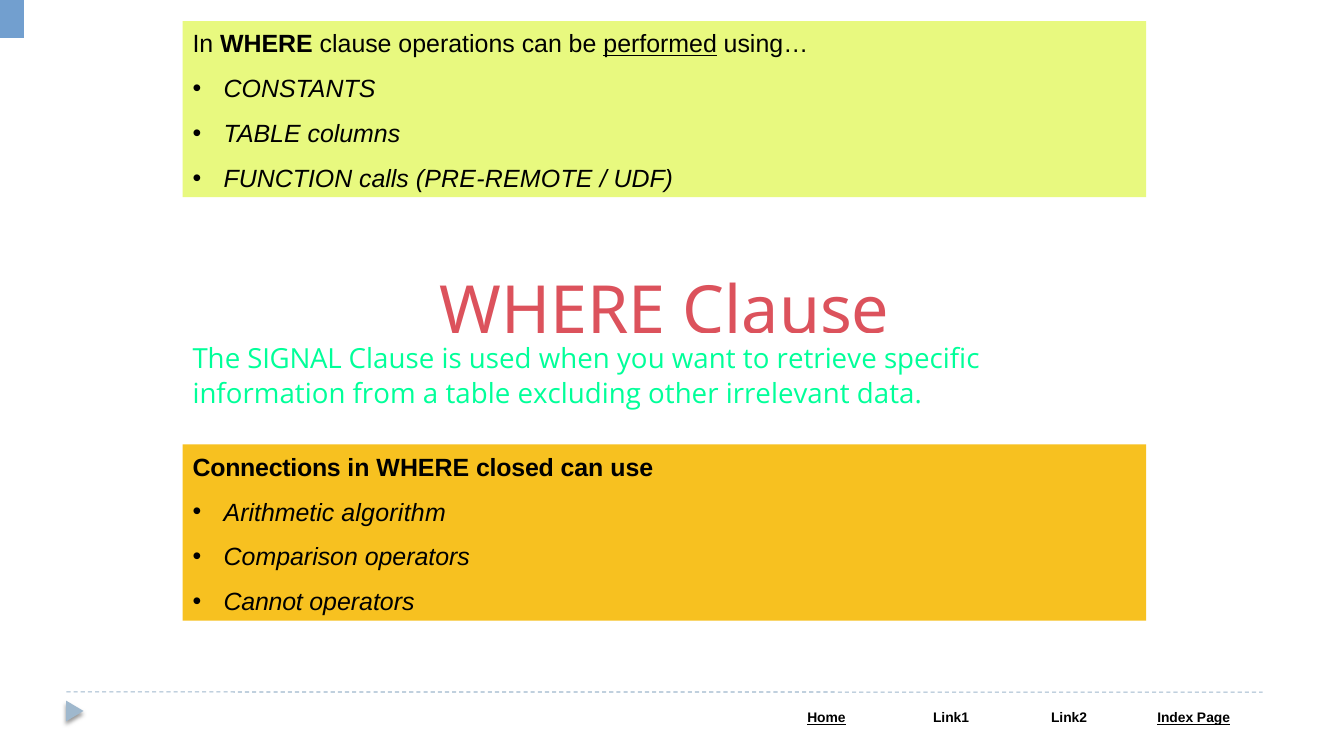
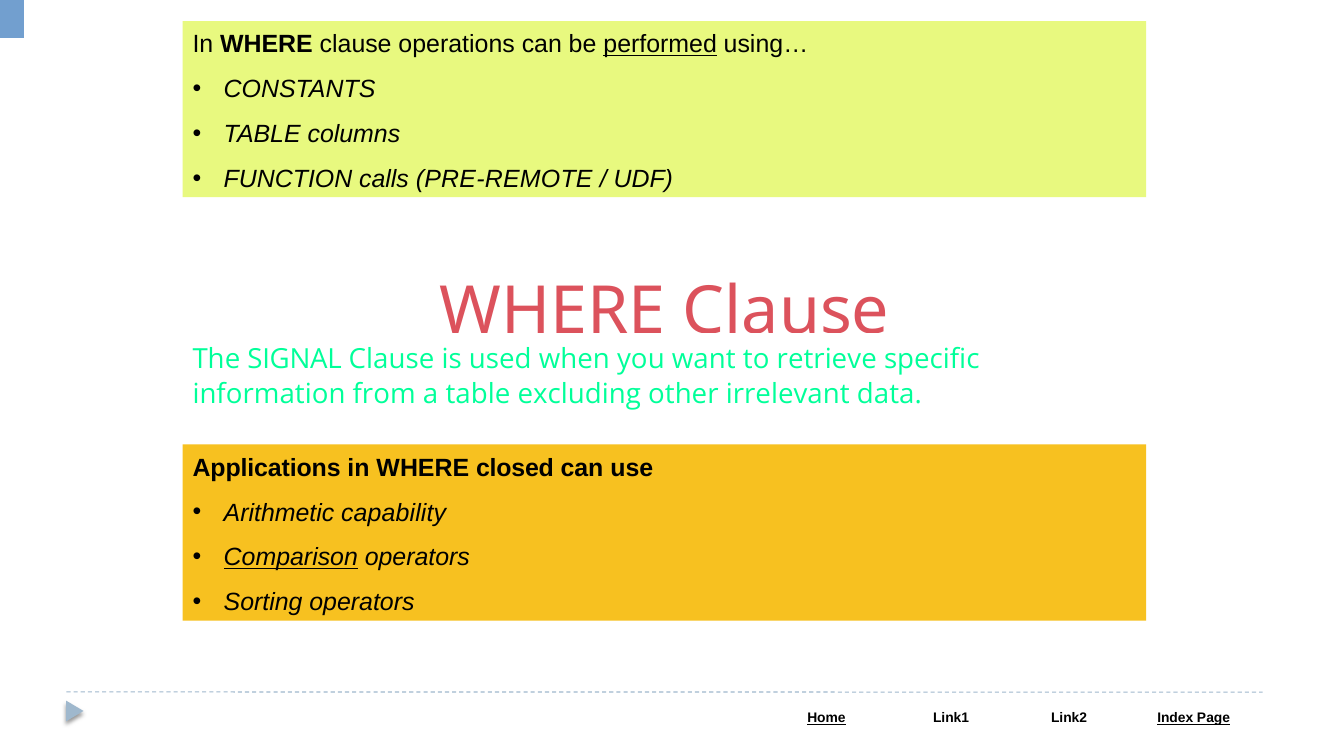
Connections: Connections -> Applications
algorithm: algorithm -> capability
Comparison underline: none -> present
Cannot: Cannot -> Sorting
